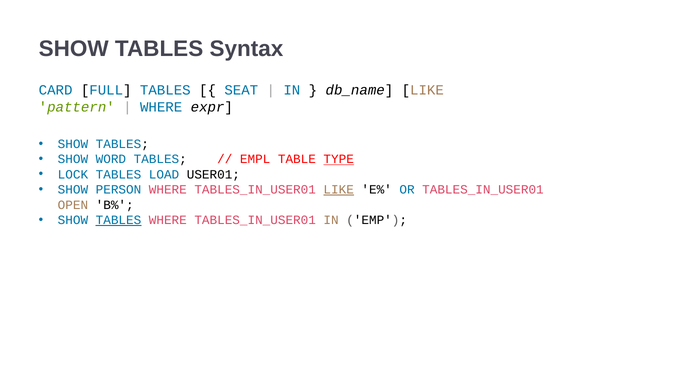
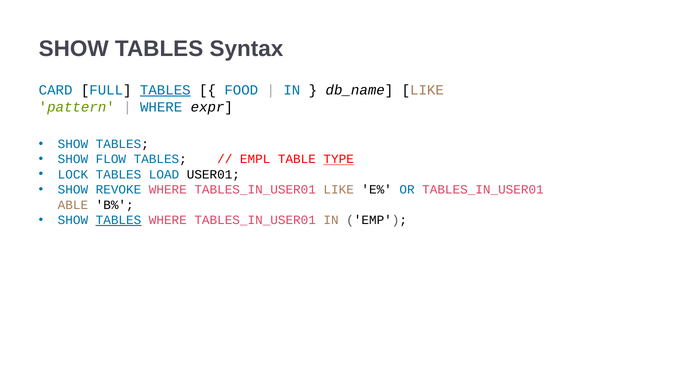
TABLES at (165, 90) underline: none -> present
SEAT: SEAT -> FOOD
WORD: WORD -> FLOW
PERSON: PERSON -> REVOKE
LIKE at (339, 190) underline: present -> none
OPEN: OPEN -> ABLE
